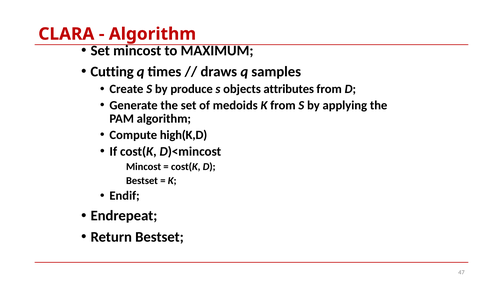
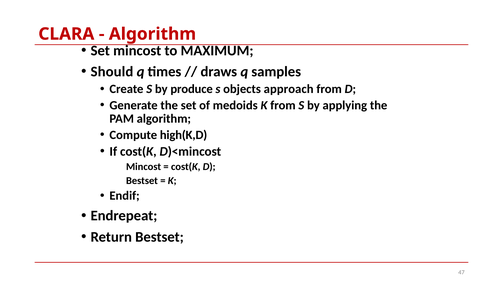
Cutting: Cutting -> Should
attributes: attributes -> approach
